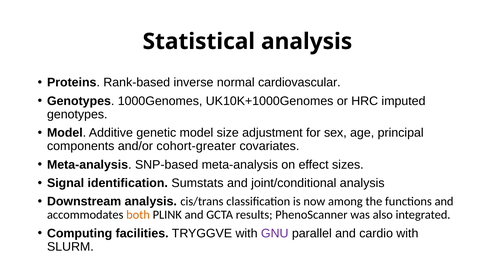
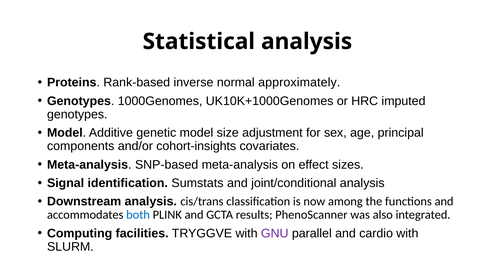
cardiovascular: cardiovascular -> approximately
cohort-greater: cohort-greater -> cohort-insights
both colour: orange -> blue
